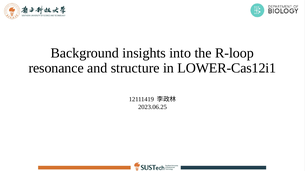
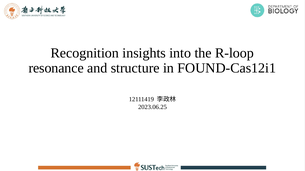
Background: Background -> Recognition
LOWER-Cas12i1: LOWER-Cas12i1 -> FOUND-Cas12i1
